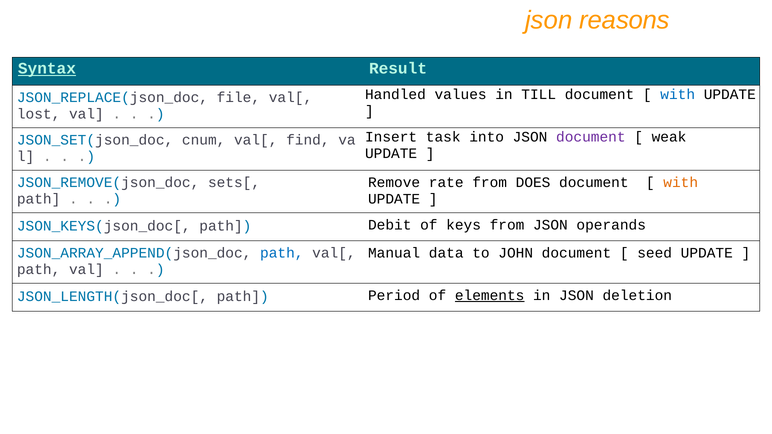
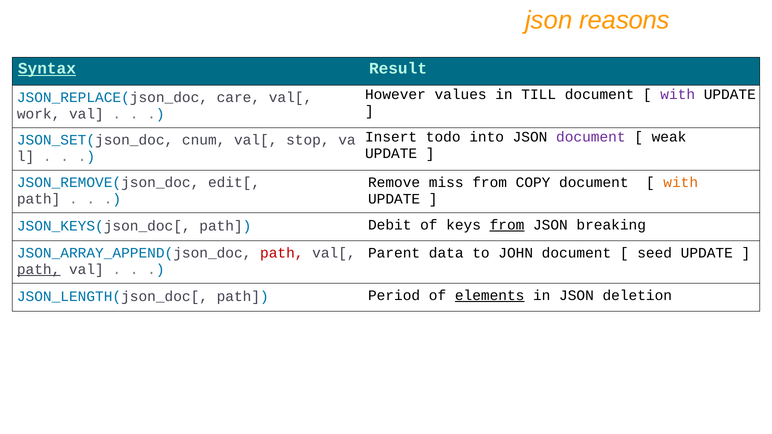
Handled: Handled -> However
with at (678, 95) colour: blue -> purple
file: file -> care
lost: lost -> work
task: task -> todo
find: find -> stop
sets[: sets[ -> edit[
rate: rate -> miss
DOES: DOES -> COPY
from at (507, 225) underline: none -> present
operands: operands -> breaking
path at (282, 253) colour: blue -> red
Manual: Manual -> Parent
path at (39, 269) underline: none -> present
